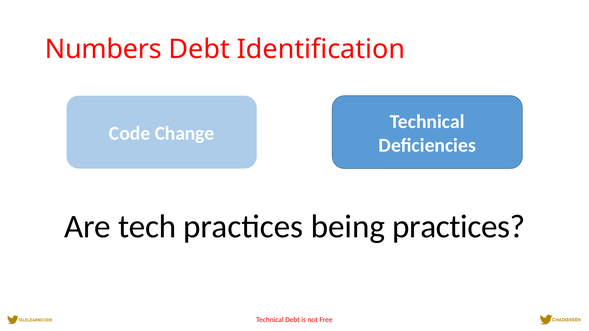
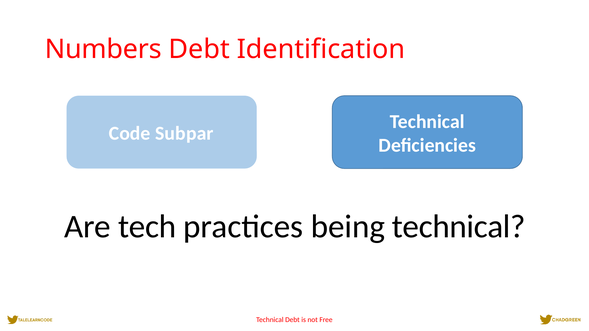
Change: Change -> Subpar
being practices: practices -> technical
